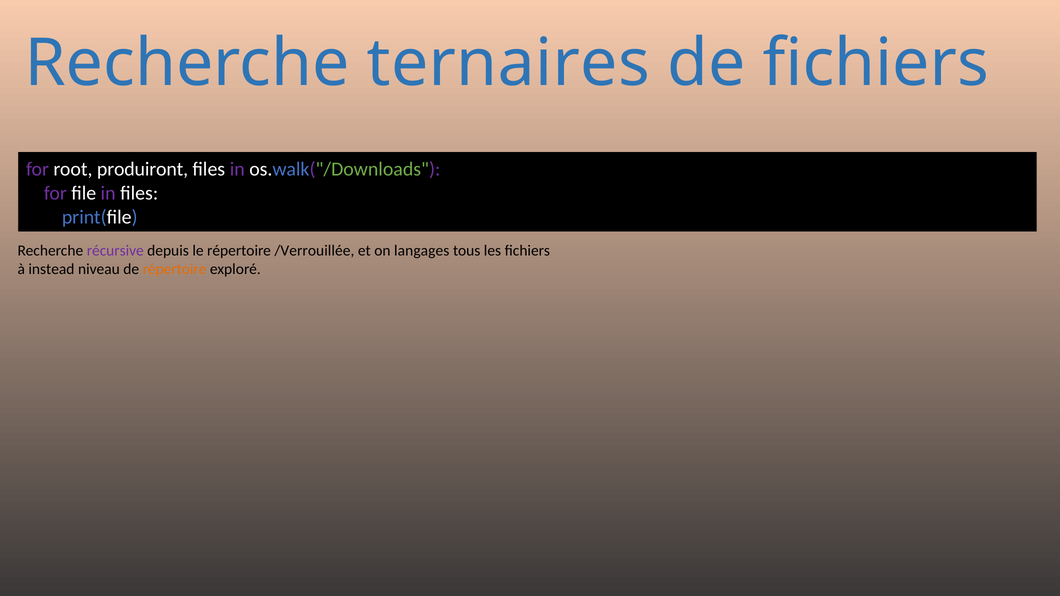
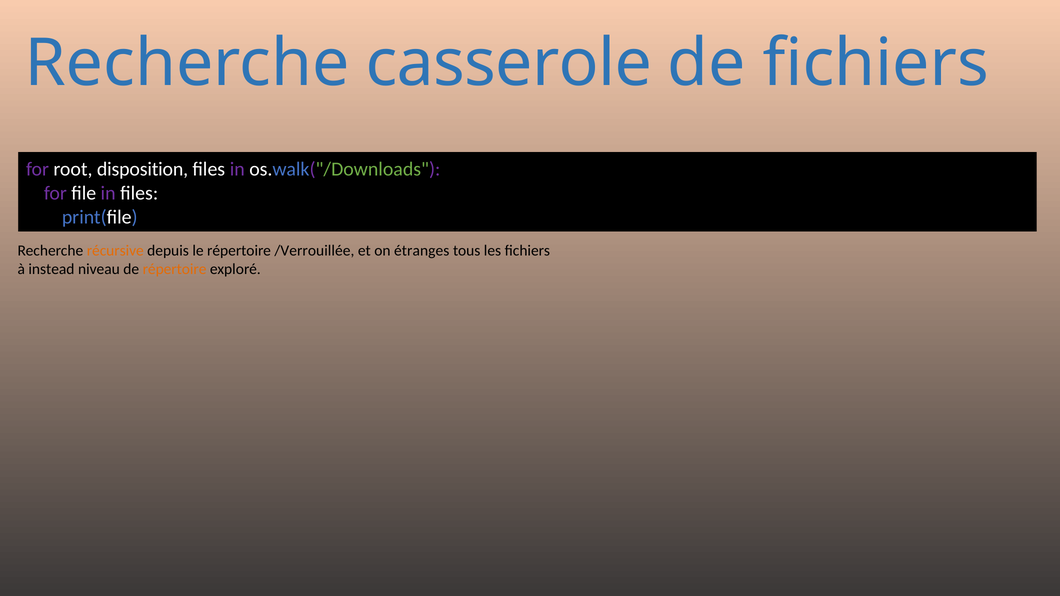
ternaires: ternaires -> casserole
produiront: produiront -> disposition
récursive colour: purple -> orange
langages: langages -> étranges
